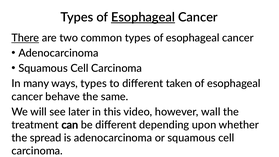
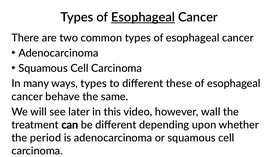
There underline: present -> none
taken: taken -> these
spread: spread -> period
